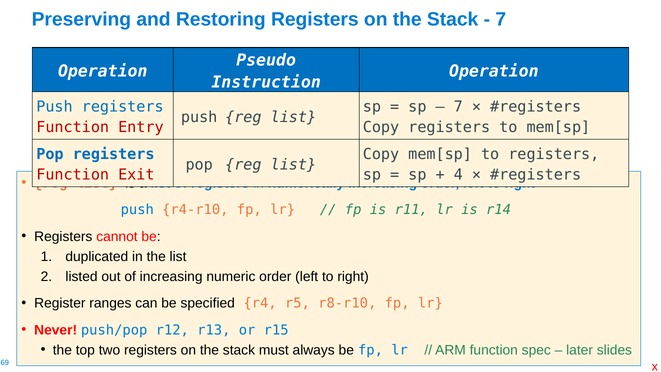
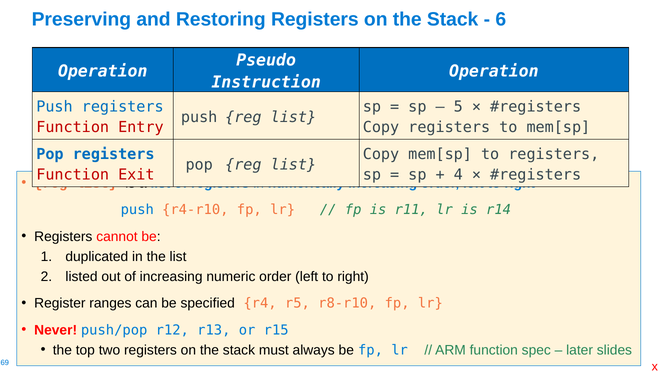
7 at (501, 19): 7 -> 6
7 at (458, 107): 7 -> 5
